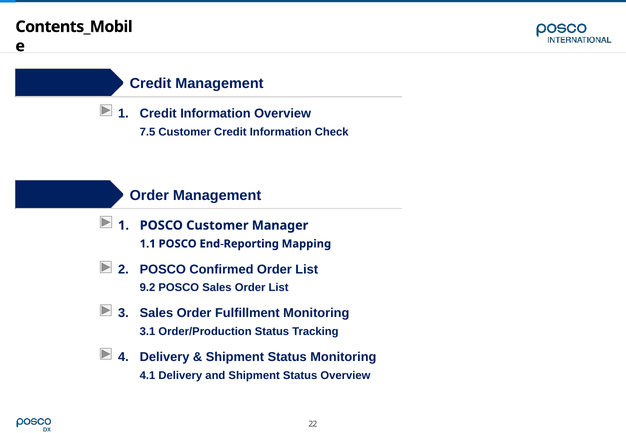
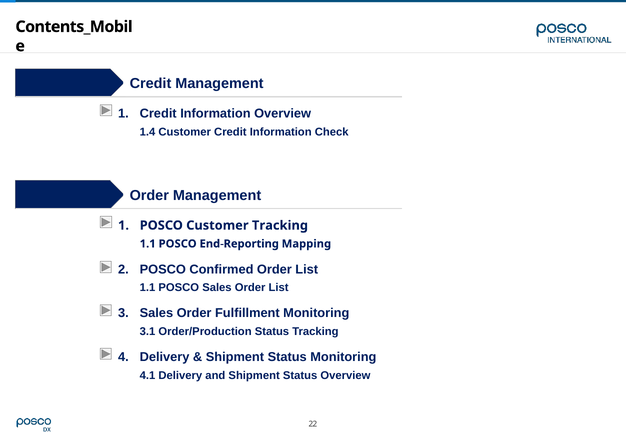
7.5: 7.5 -> 1.4
Customer Manager: Manager -> Tracking
9.2 at (148, 288): 9.2 -> 1.1
